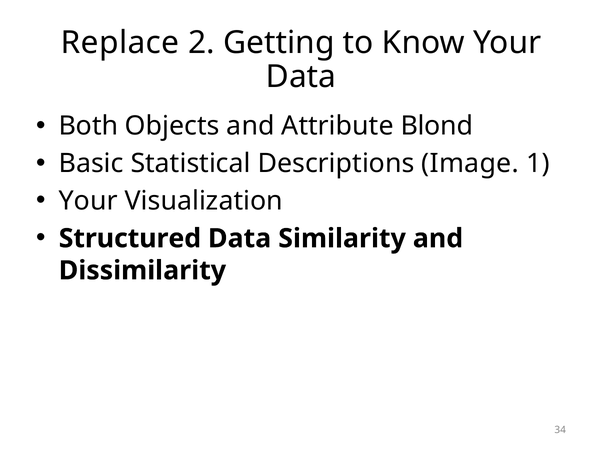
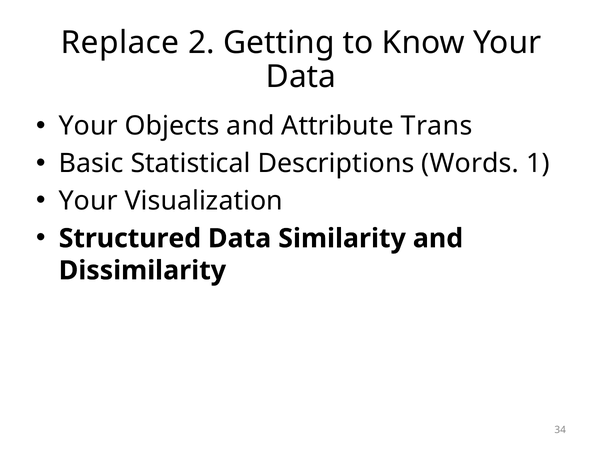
Both at (88, 126): Both -> Your
Blond: Blond -> Trans
Image: Image -> Words
